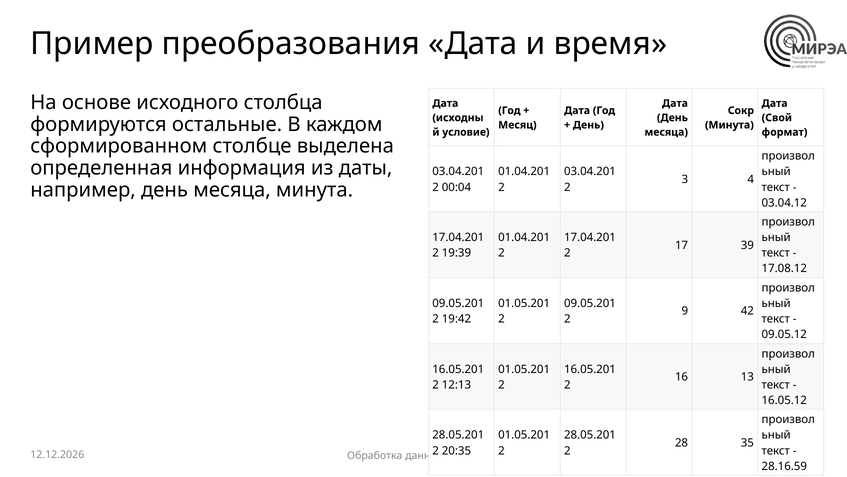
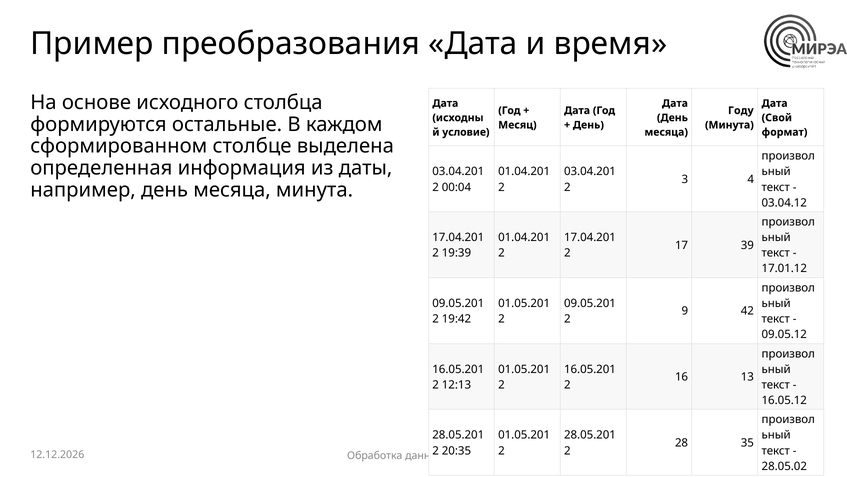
Сокр: Сокр -> Году
17.08.12: 17.08.12 -> 17.01.12
28.16.59: 28.16.59 -> 28.05.02
